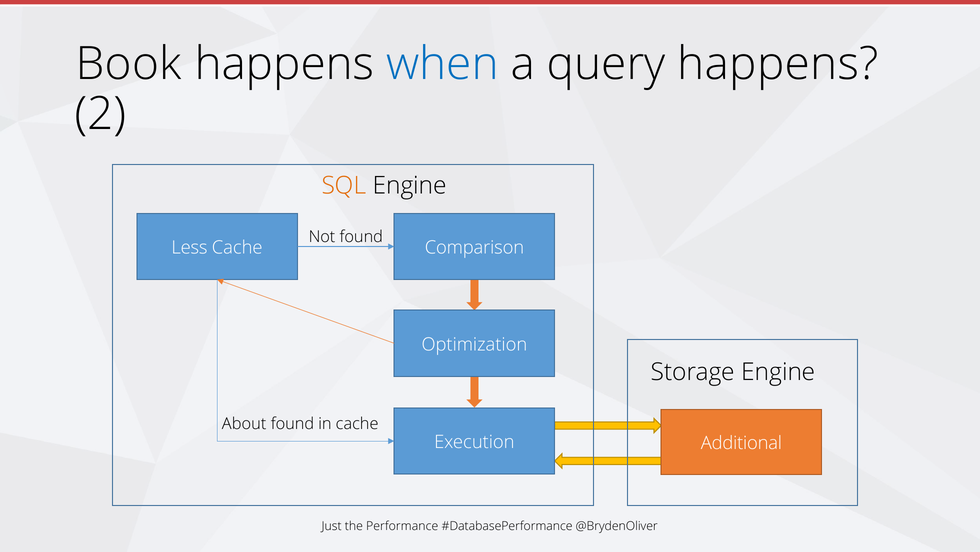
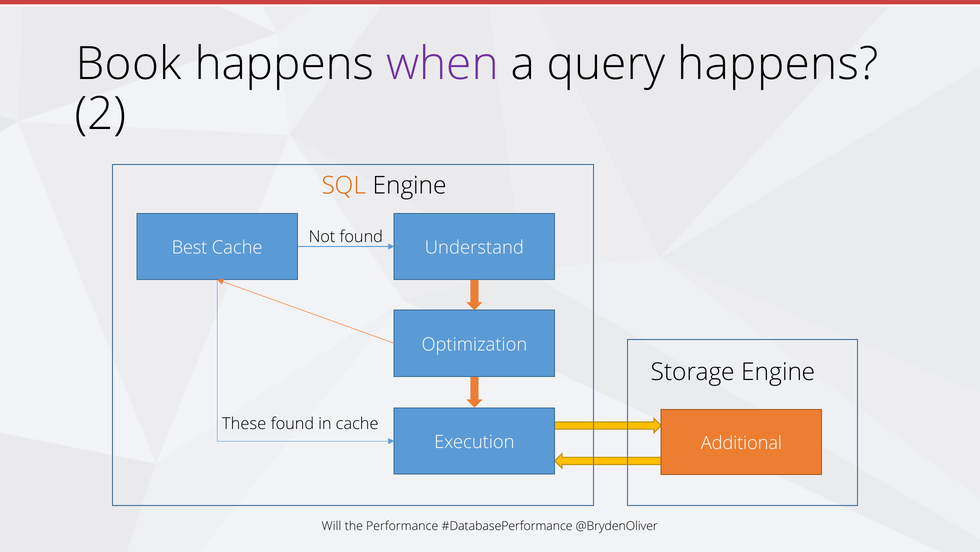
when colour: blue -> purple
Less: Less -> Best
Comparison: Comparison -> Understand
About: About -> These
Just: Just -> Will
